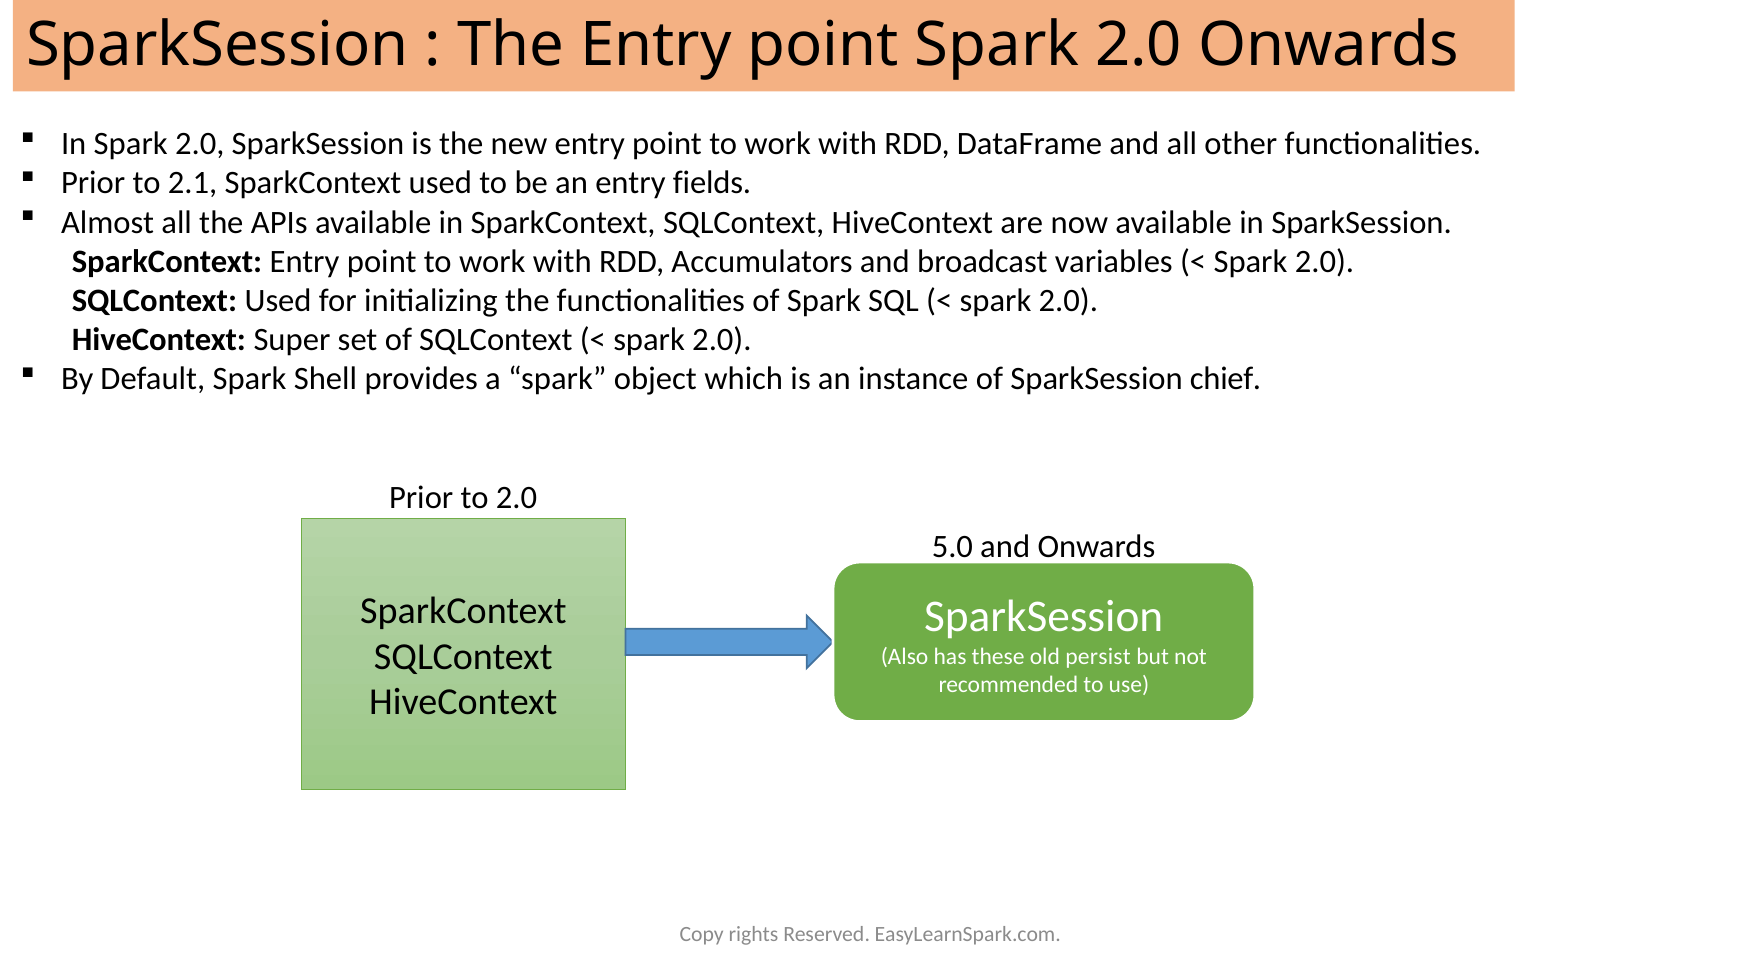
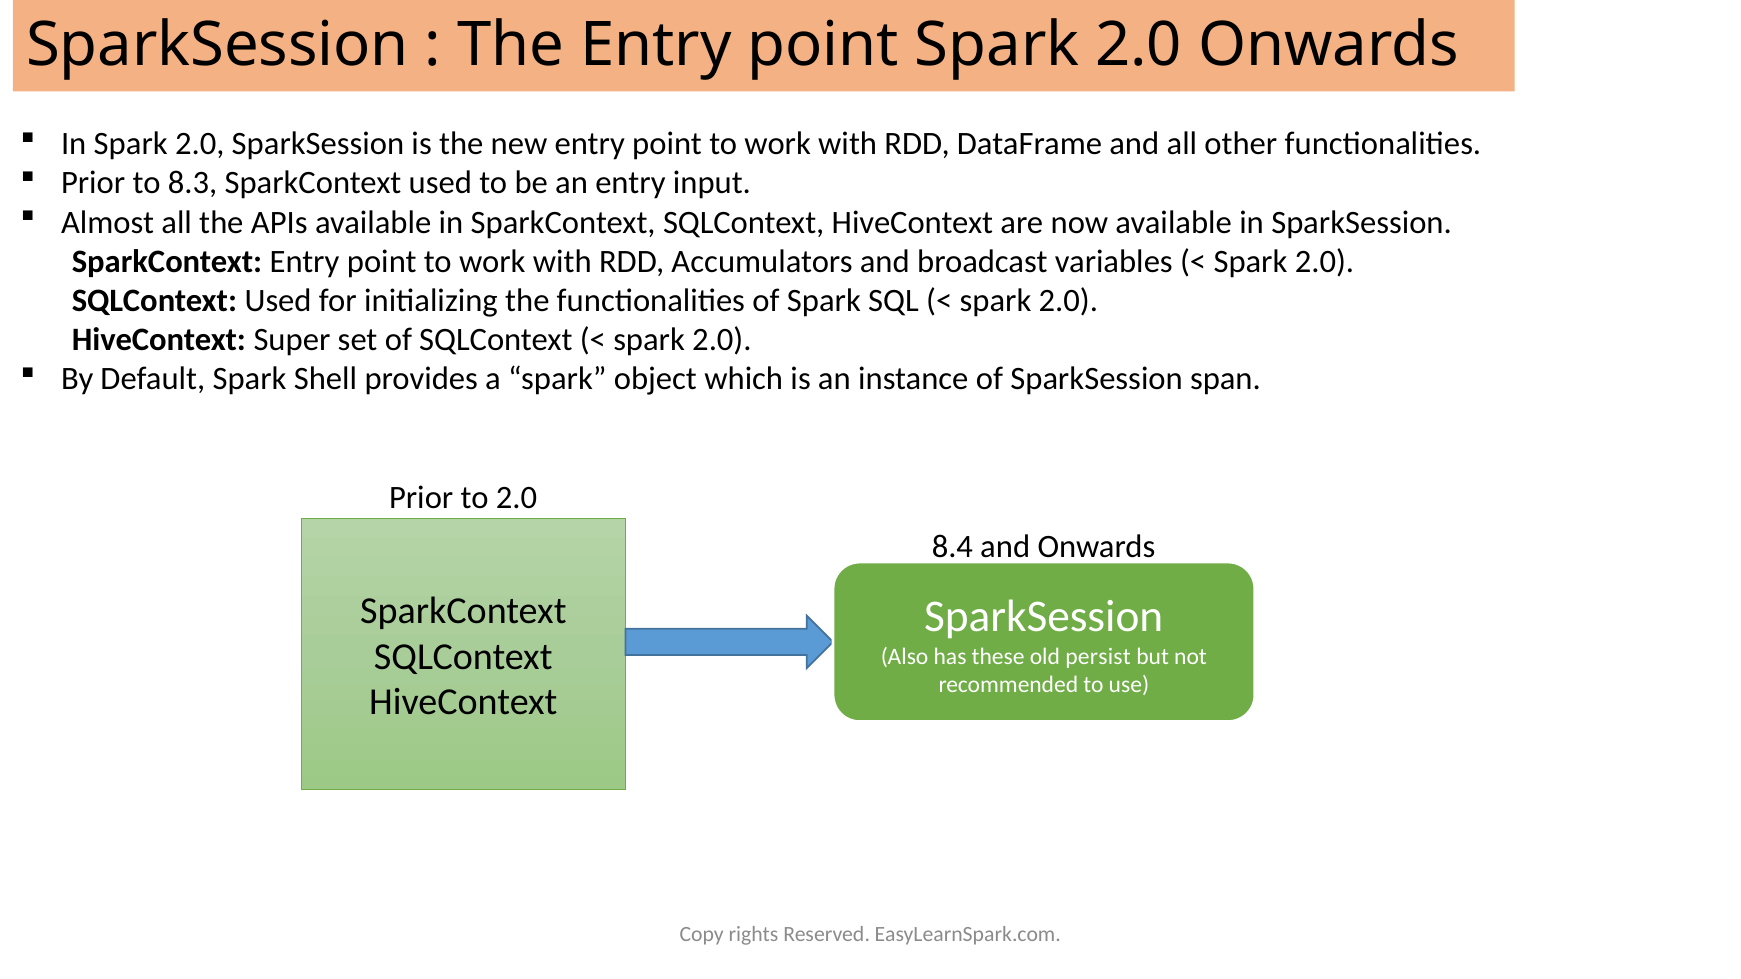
2.1: 2.1 -> 8.3
fields: fields -> input
chief: chief -> span
5.0: 5.0 -> 8.4
